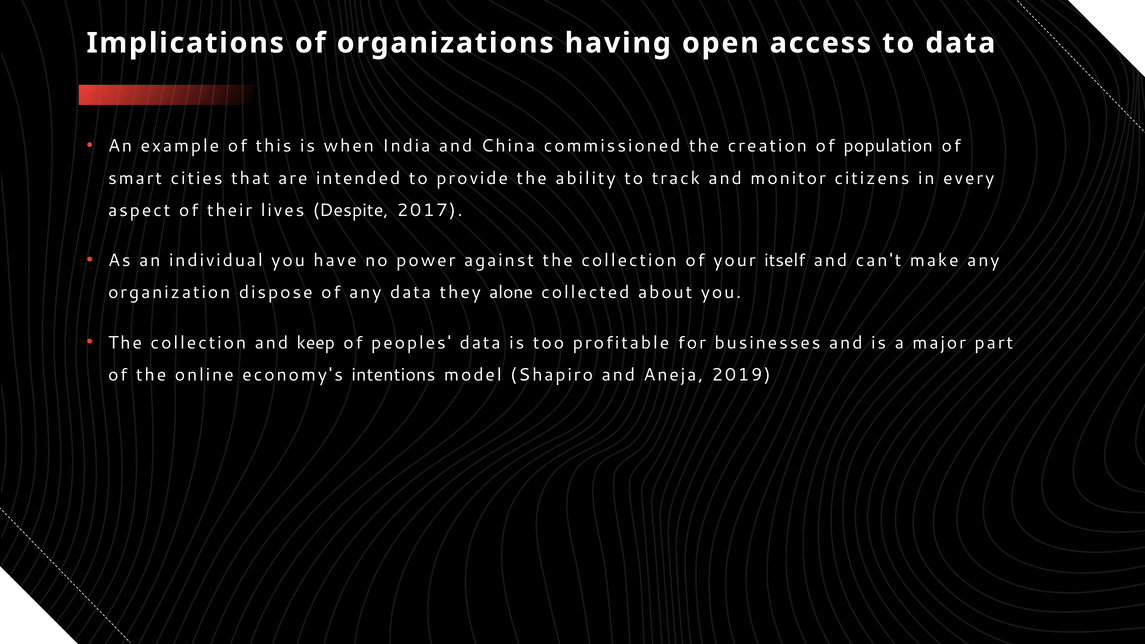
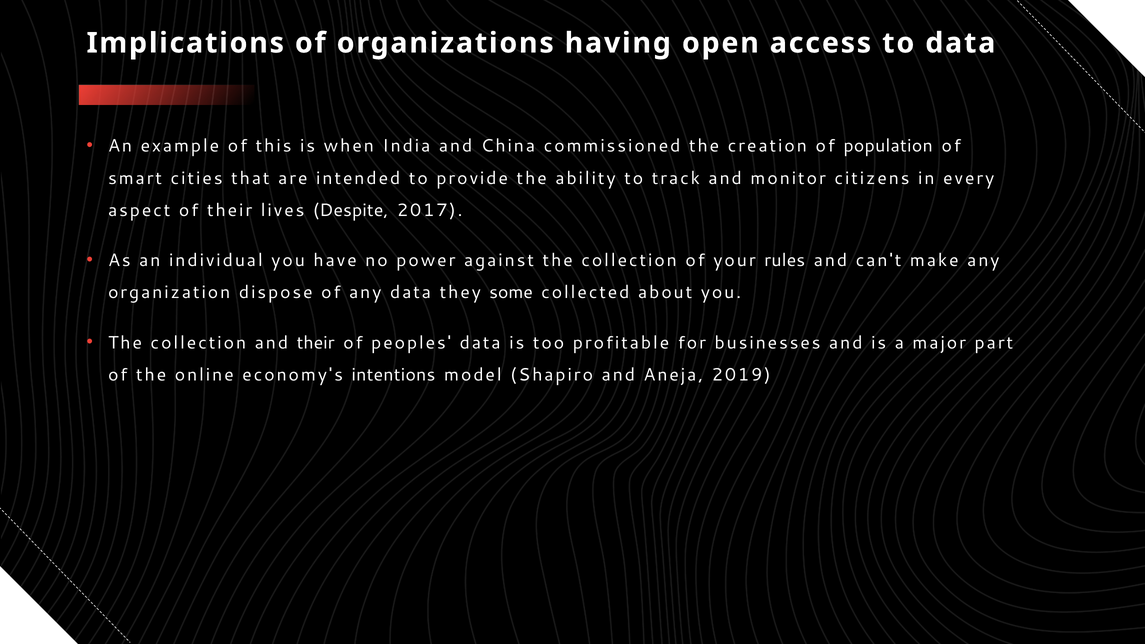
itself: itself -> rules
alone: alone -> some
and keep: keep -> their
